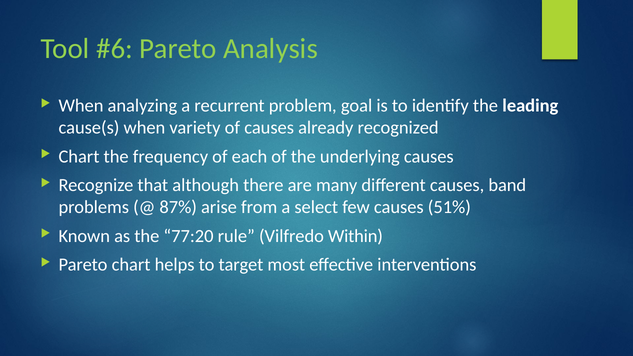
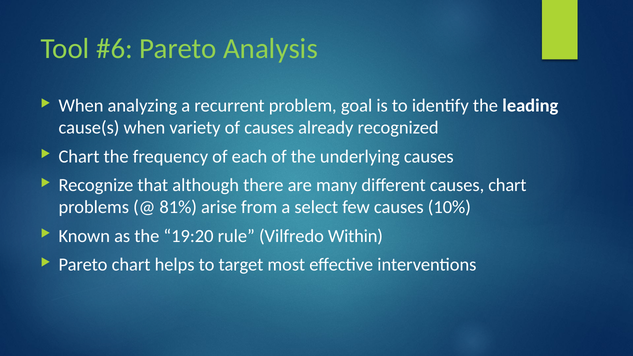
causes band: band -> chart
87%: 87% -> 81%
51%: 51% -> 10%
77:20: 77:20 -> 19:20
